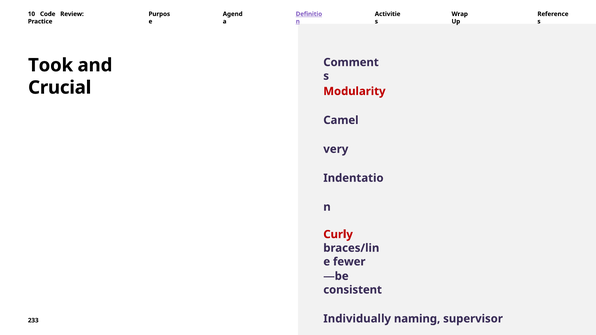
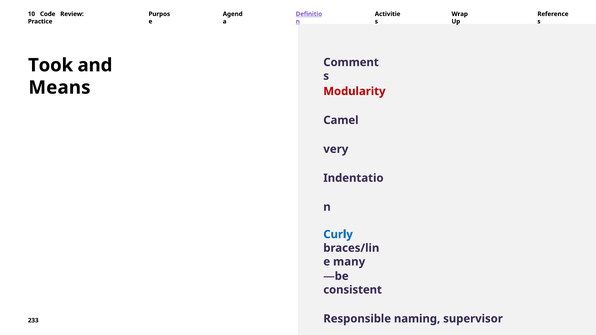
Crucial: Crucial -> Means
Curly colour: red -> blue
fewer: fewer -> many
Individually: Individually -> Responsible
